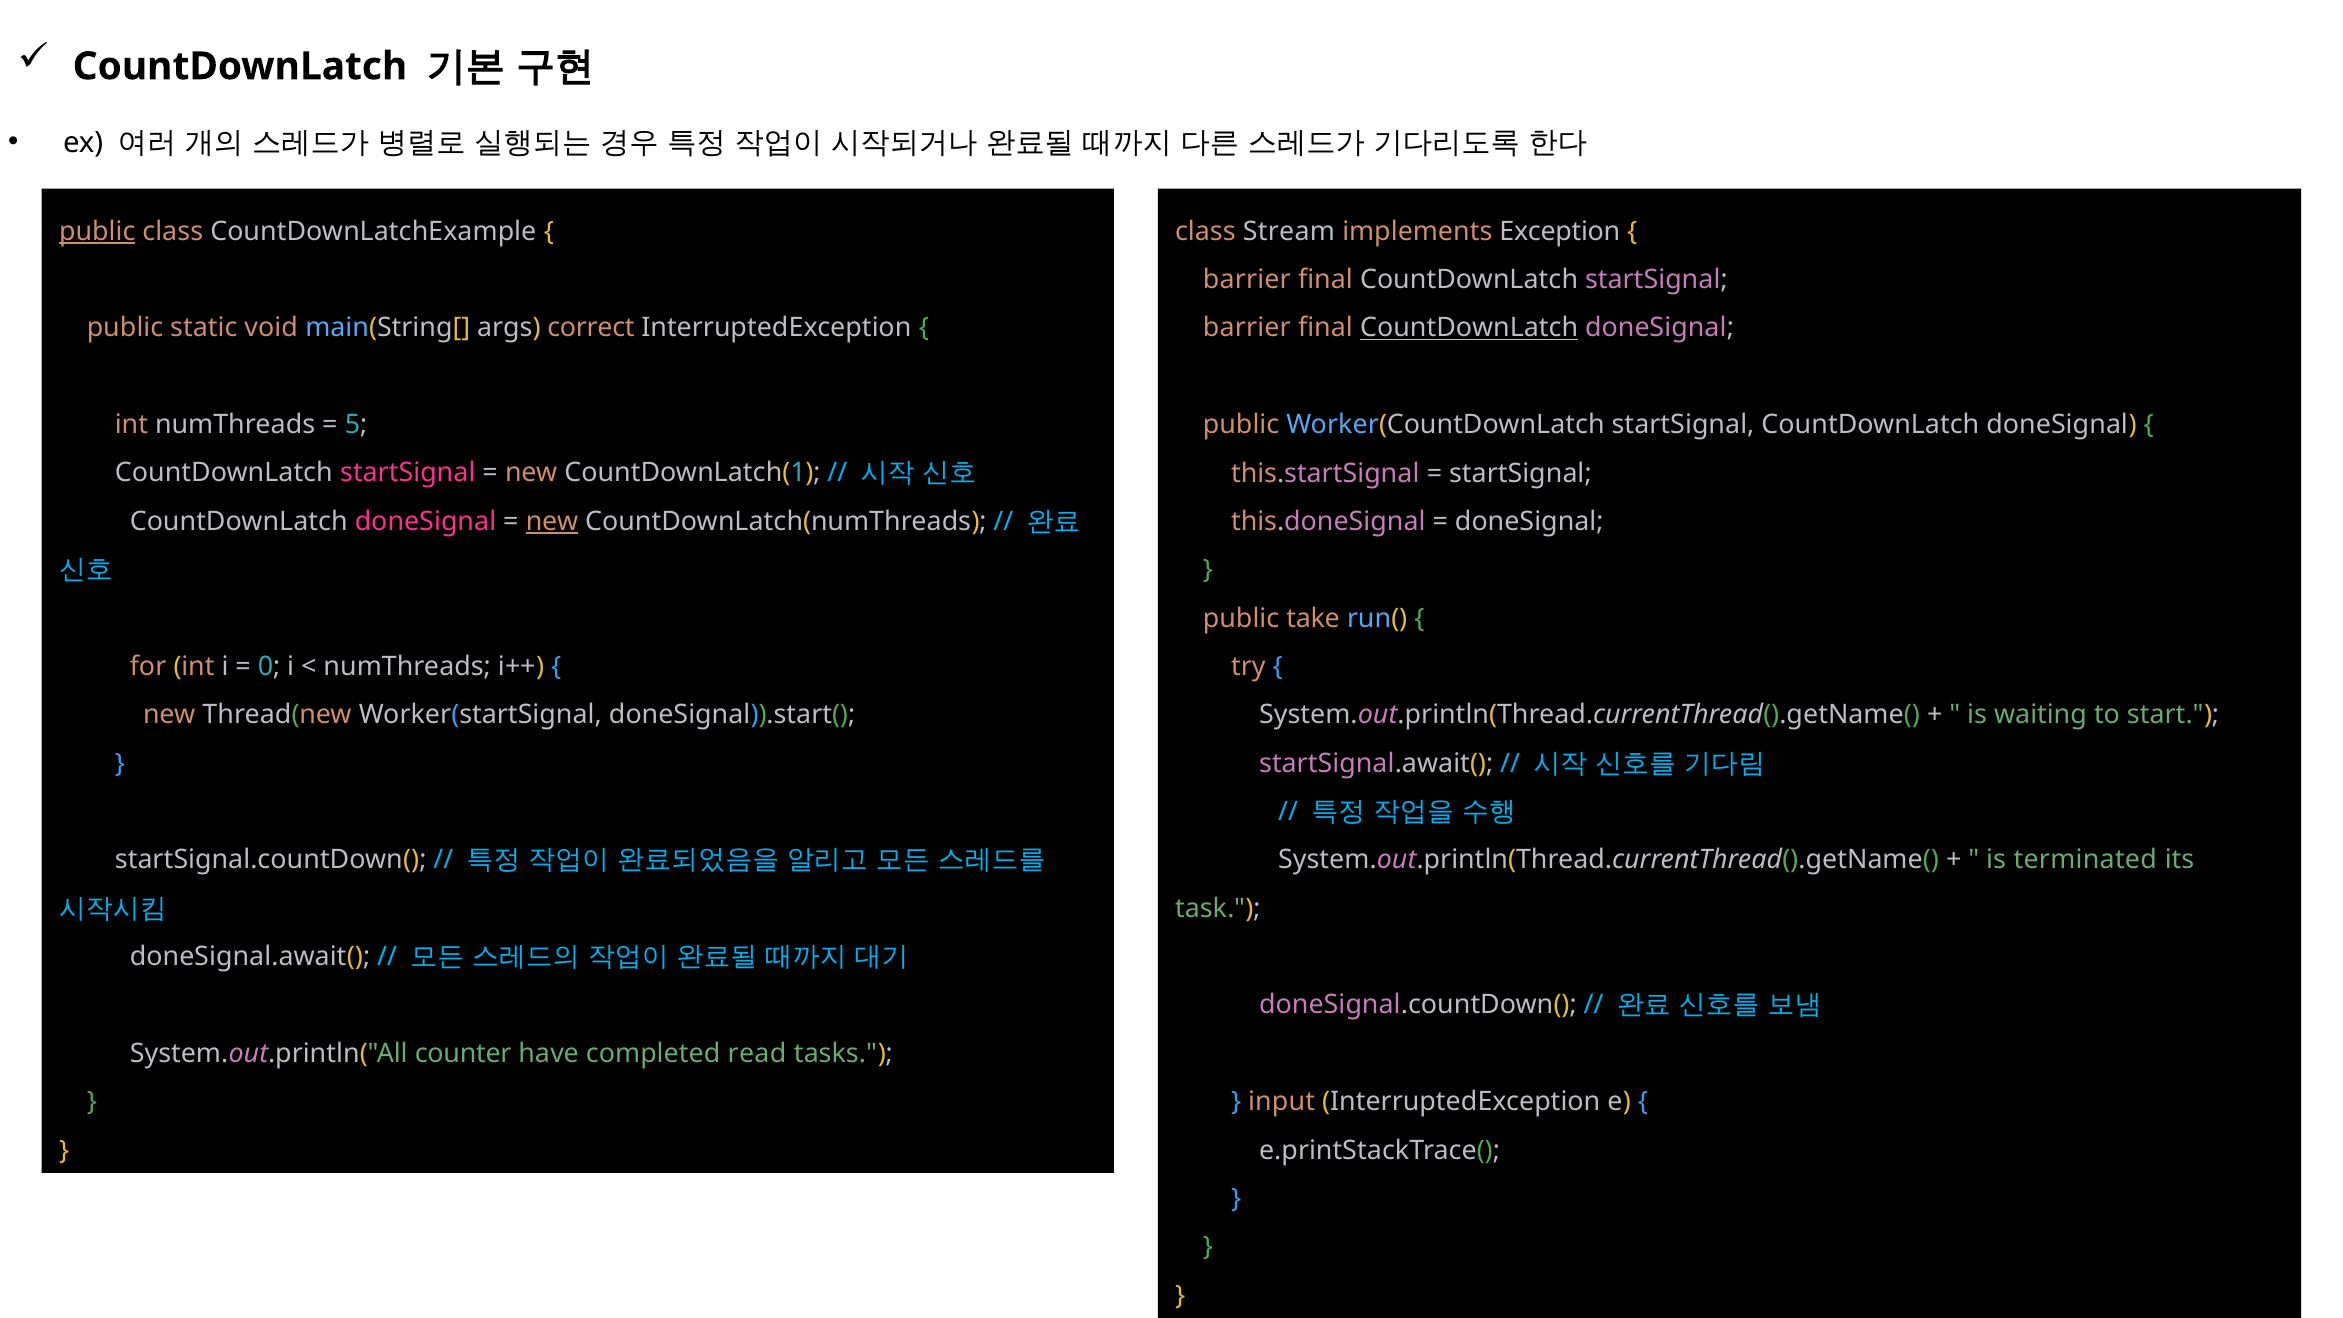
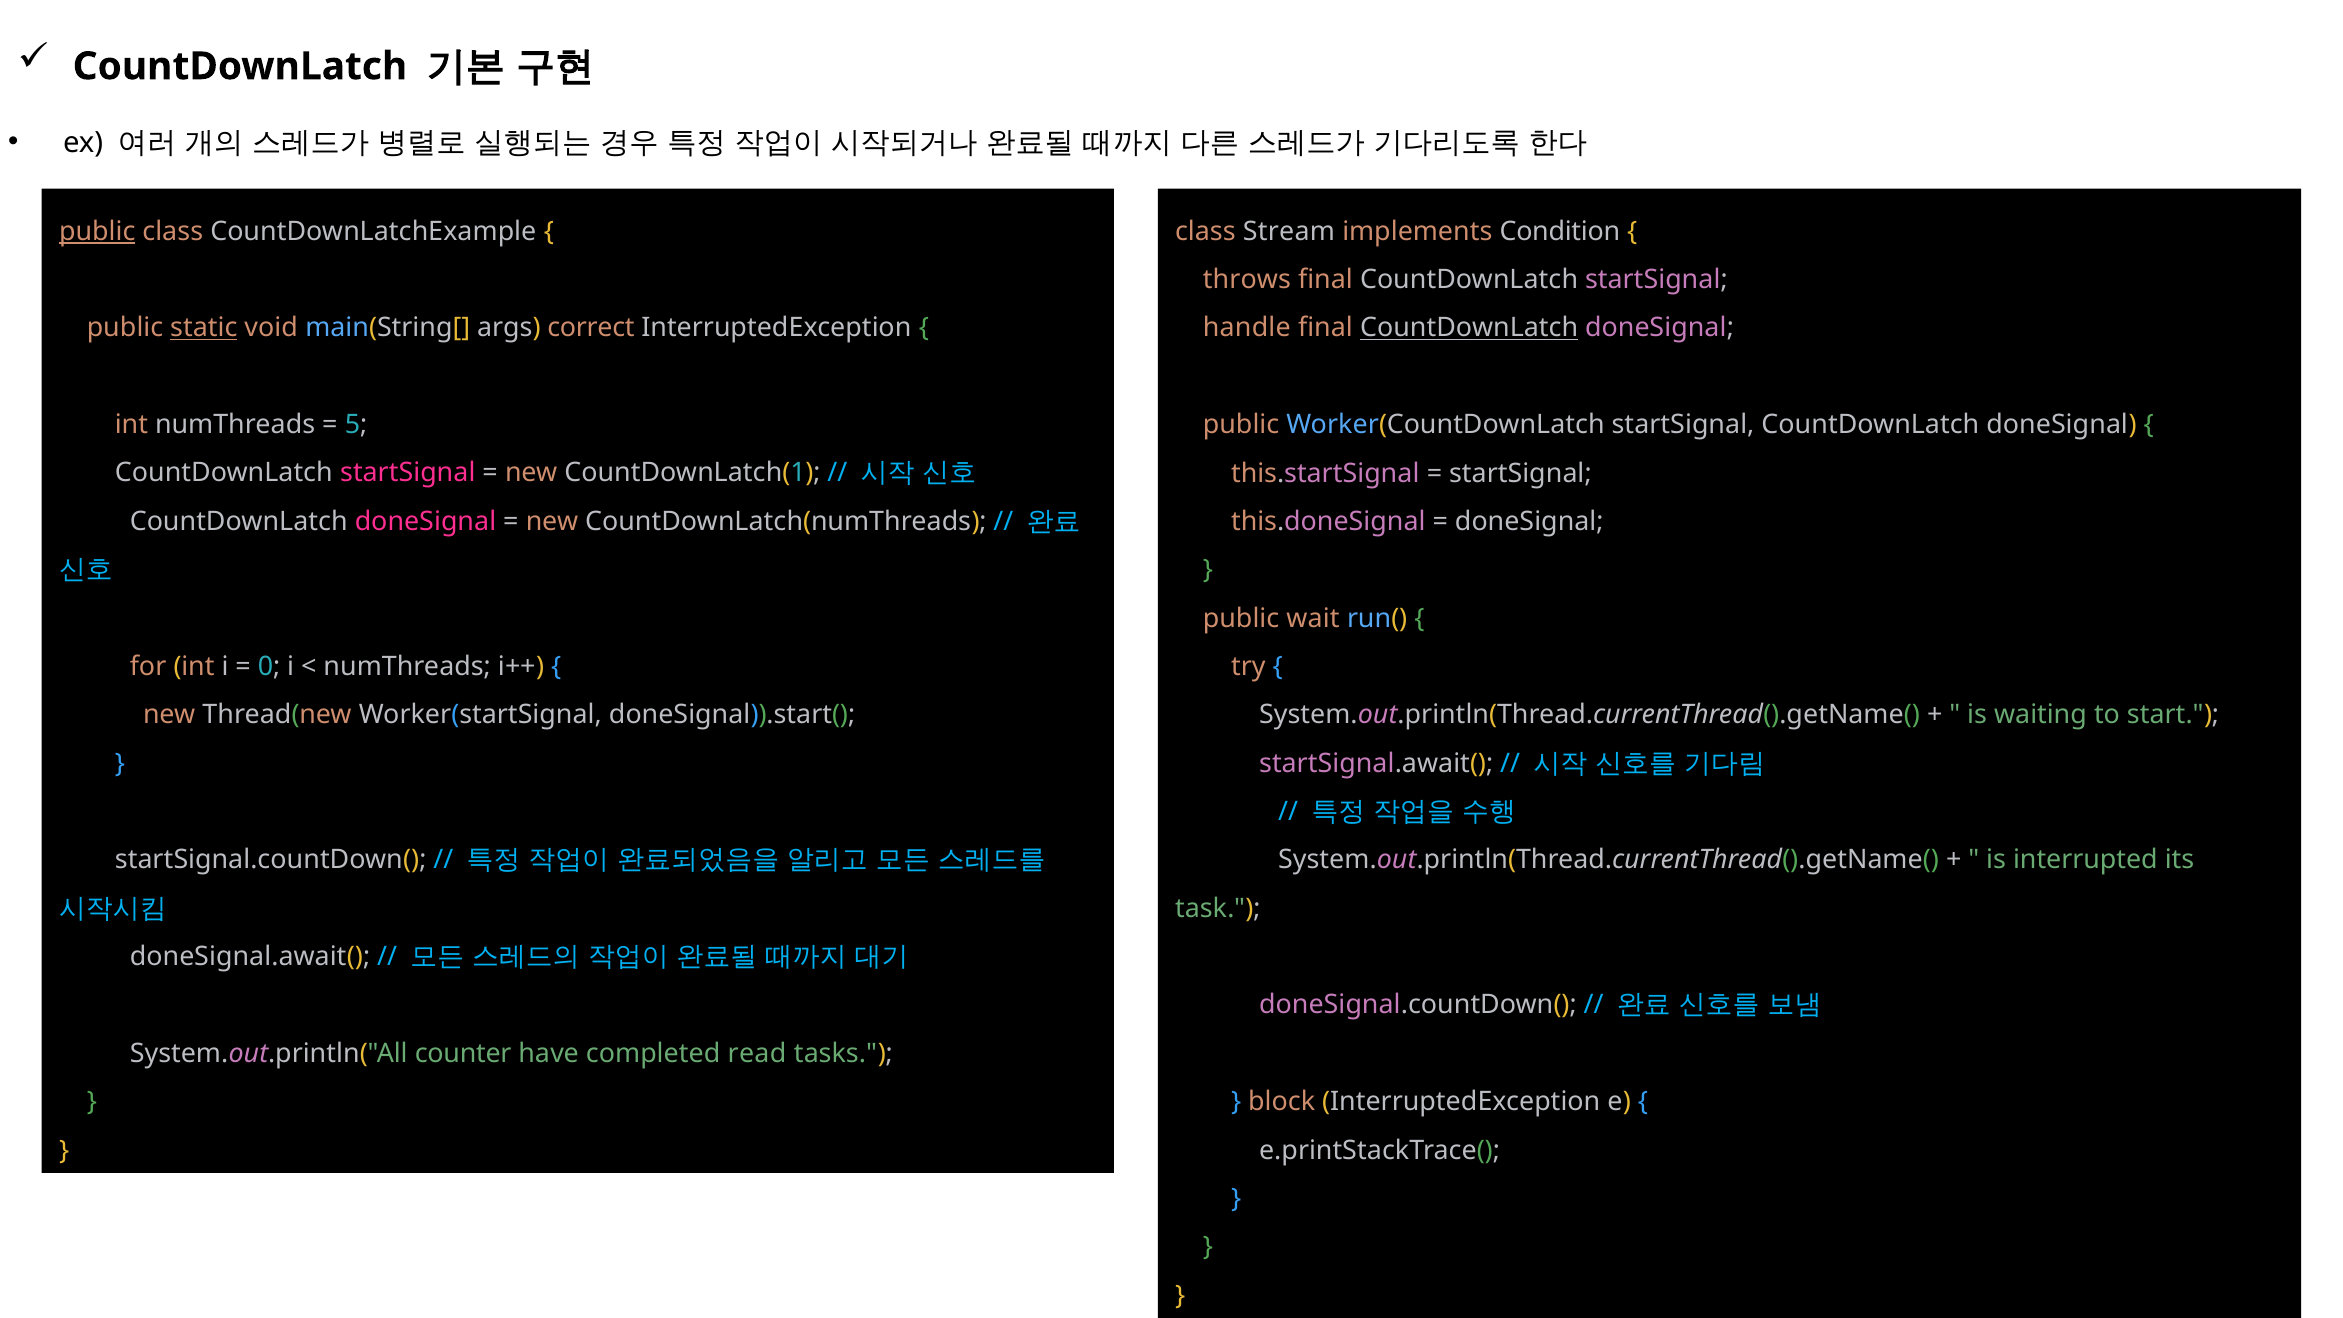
Exception: Exception -> Condition
barrier at (1247, 280): barrier -> throws
static underline: none -> present
barrier at (1247, 328): barrier -> handle
new at (552, 521) underline: present -> none
take: take -> wait
terminated: terminated -> interrupted
input: input -> block
